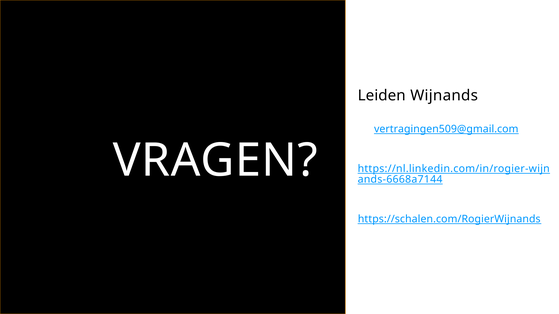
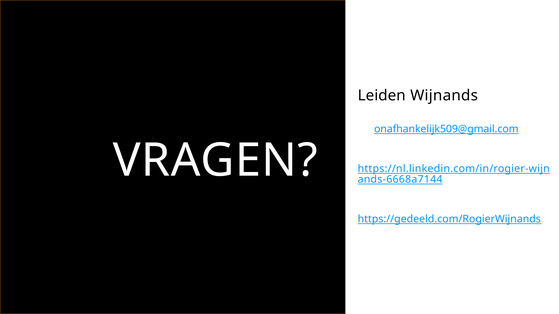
vertragingen509@gmail.com: vertragingen509@gmail.com -> onafhankelijk509@gmail.com
https://schalen.com/RogierWijnands: https://schalen.com/RogierWijnands -> https://gedeeld.com/RogierWijnands
